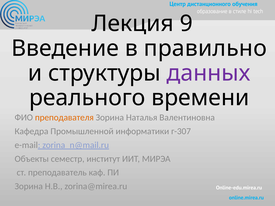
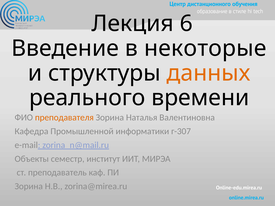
9: 9 -> 6
правильно: правильно -> некоторые
данных colour: purple -> orange
